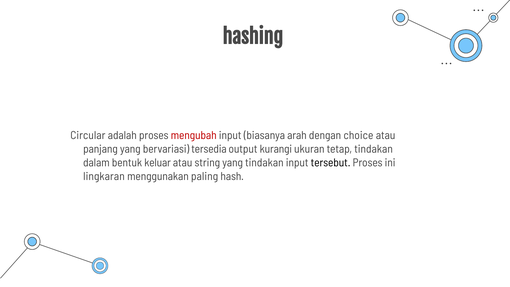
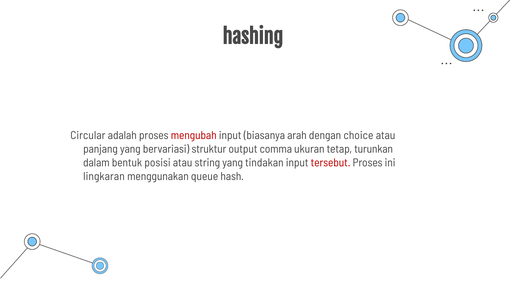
tersedia: tersedia -> struktur
kurangi: kurangi -> comma
tetap tindakan: tindakan -> turunkan
keluar: keluar -> posisi
tersebut colour: black -> red
paling: paling -> queue
